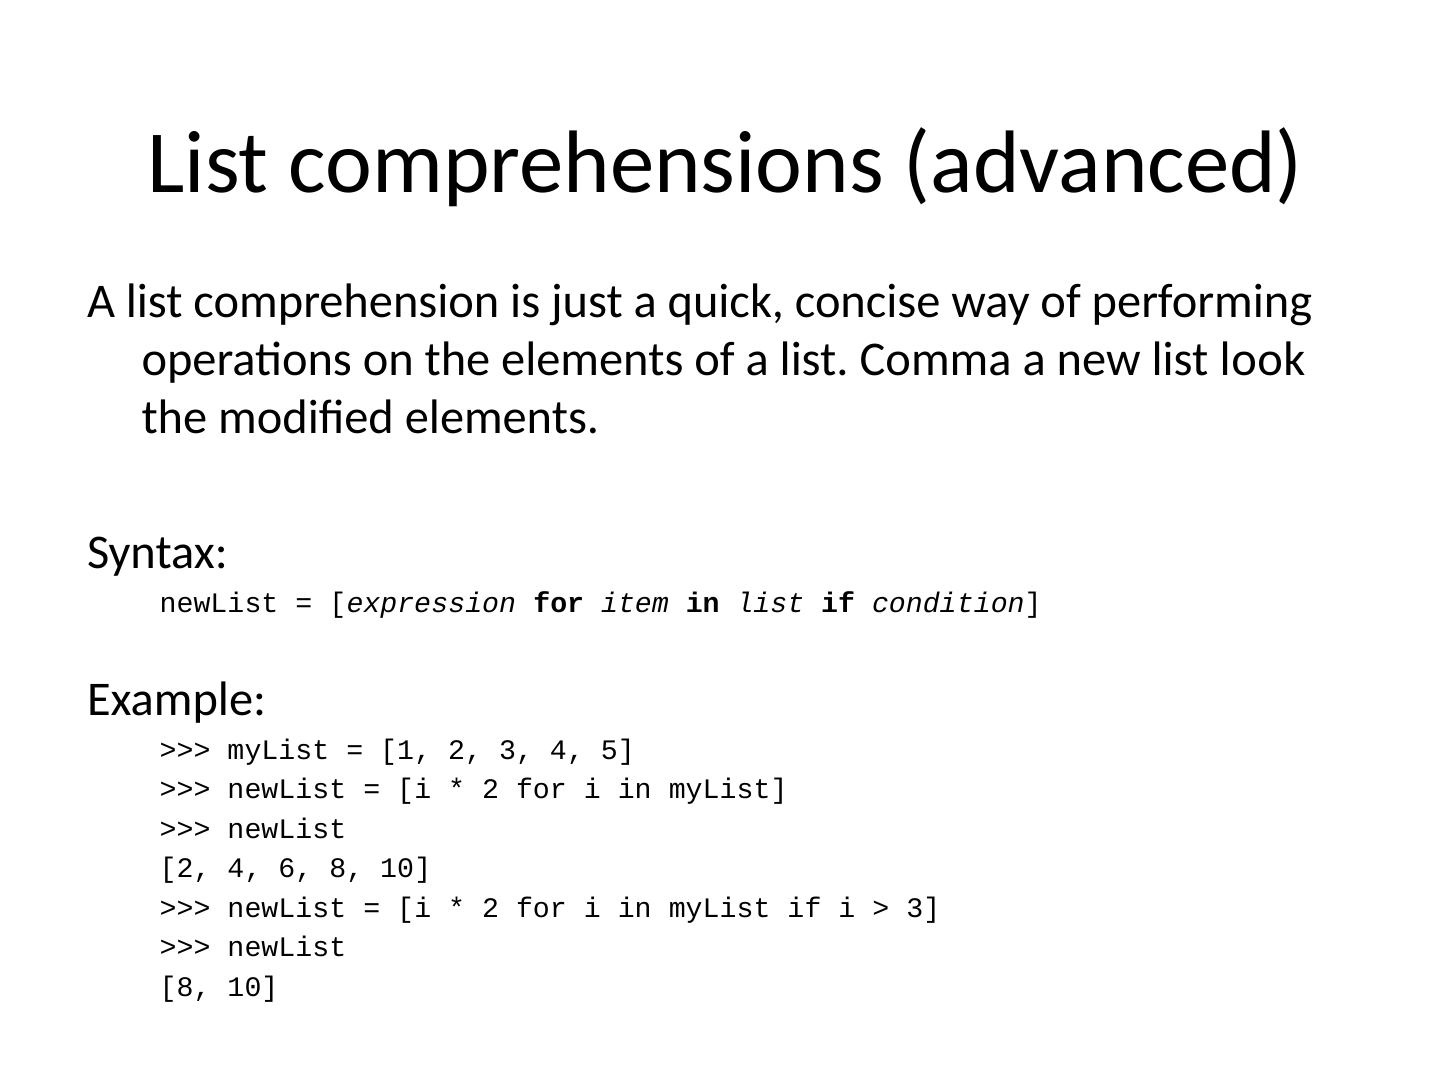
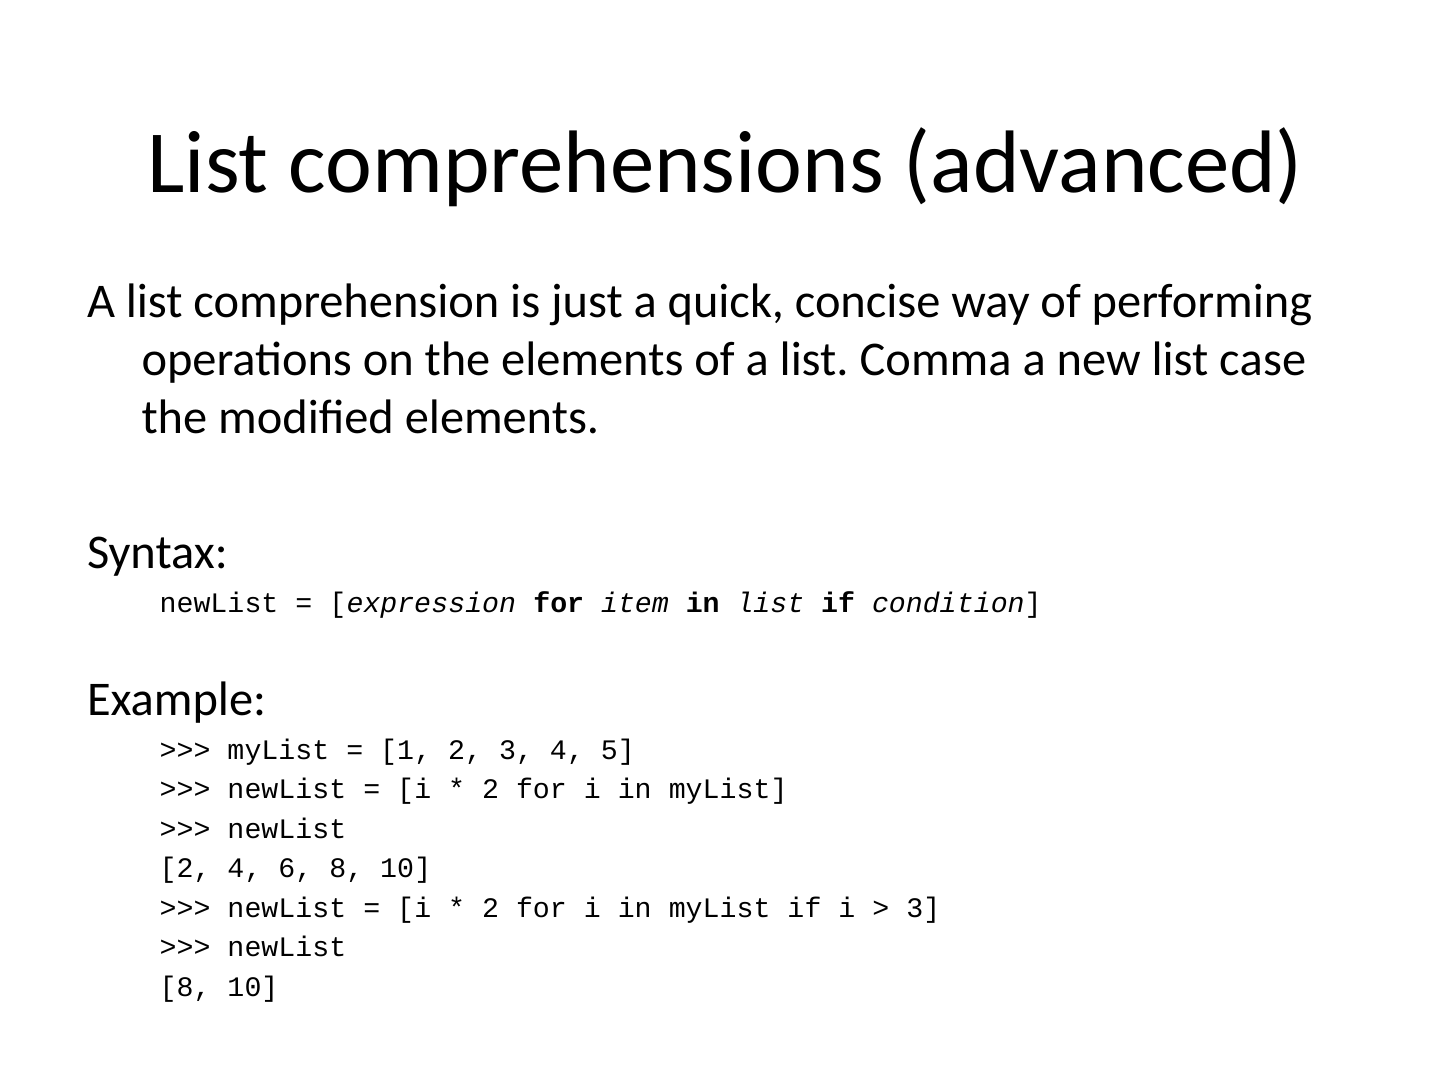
look: look -> case
